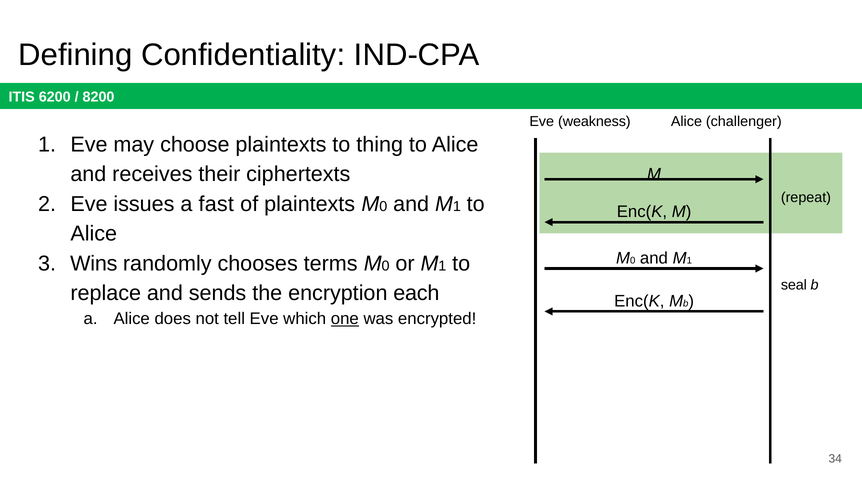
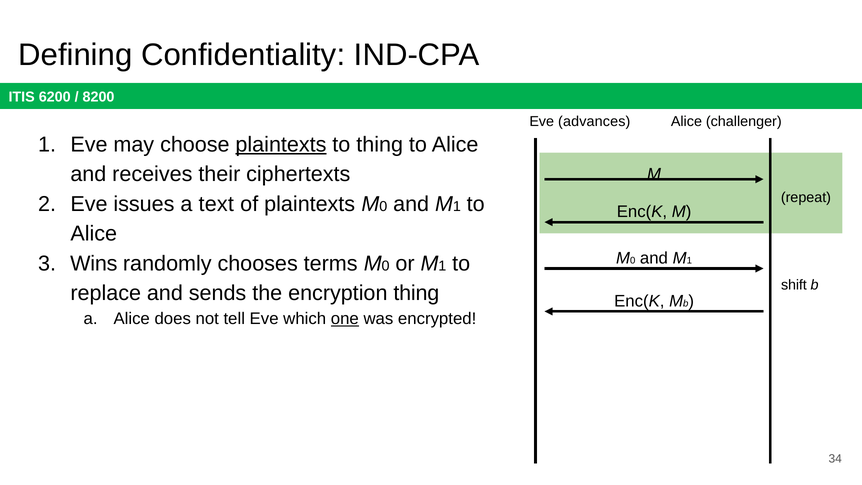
weakness: weakness -> advances
plaintexts at (281, 144) underline: none -> present
fast: fast -> text
seal: seal -> shift
encryption each: each -> thing
